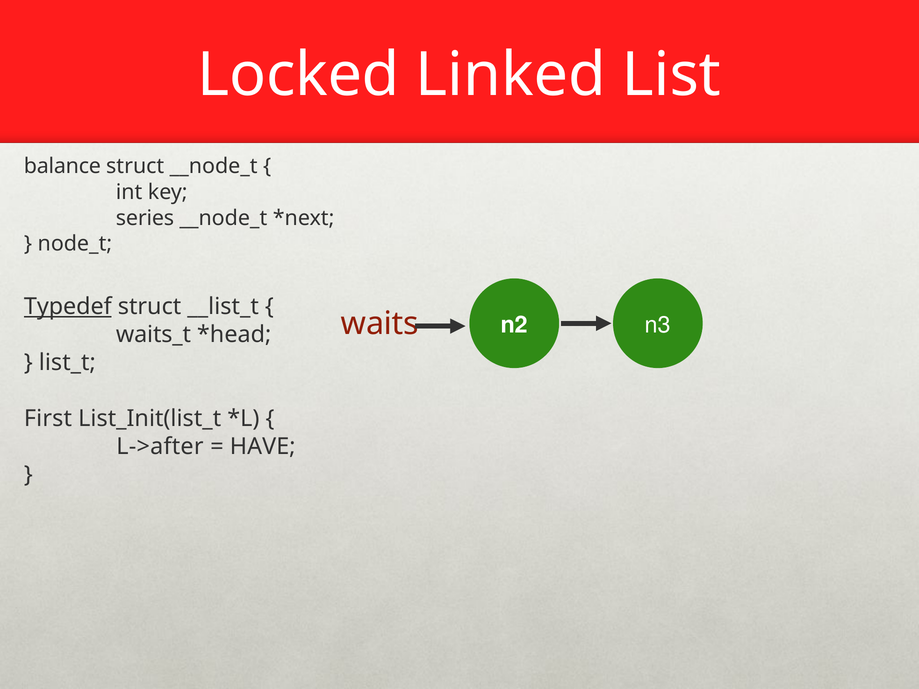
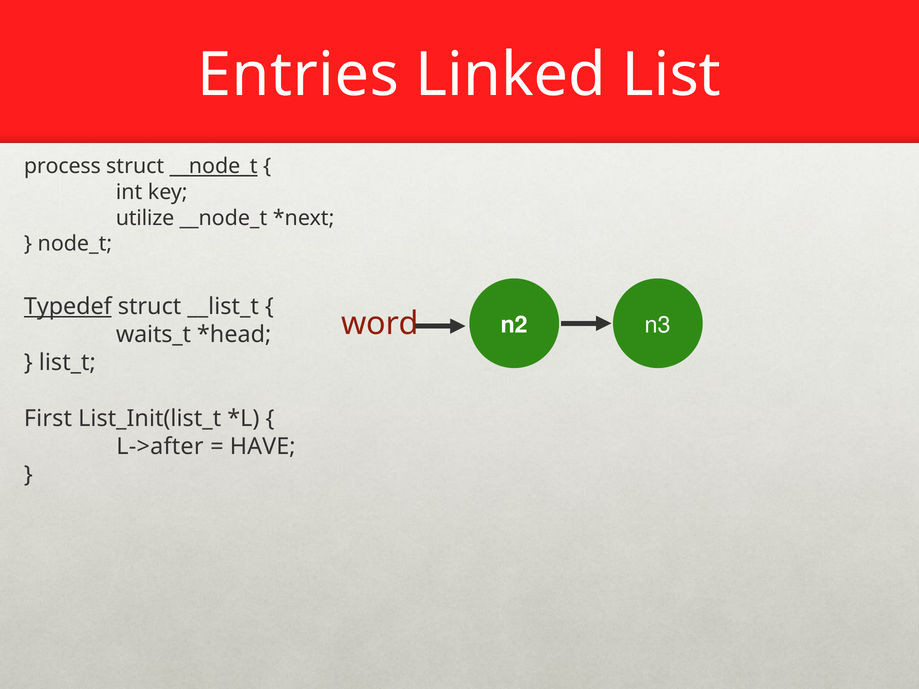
Locked: Locked -> Entries
balance: balance -> process
__node_t at (214, 166) underline: none -> present
series: series -> utilize
waits: waits -> word
